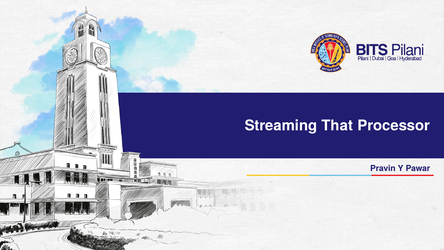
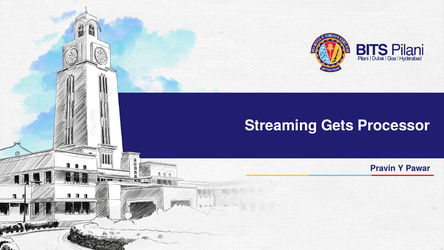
That: That -> Gets
